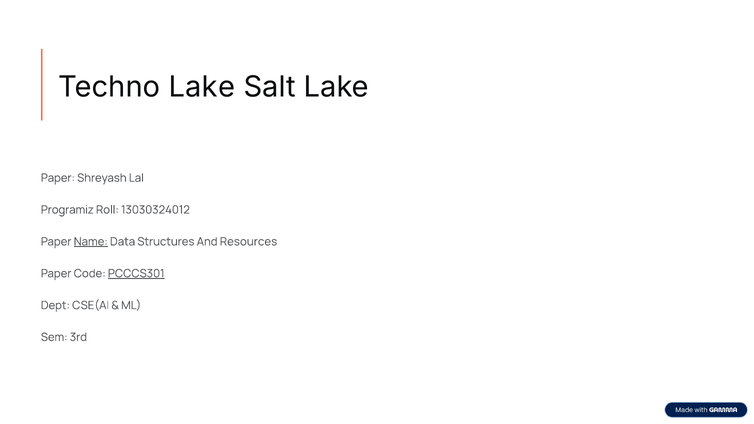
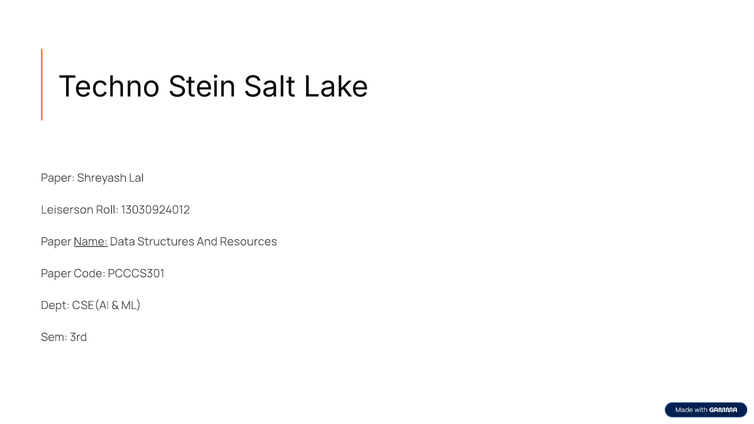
Techno Lake: Lake -> Stein
Programiz: Programiz -> Leiserson
13030324012: 13030324012 -> 13030924012
PCCCS301 underline: present -> none
